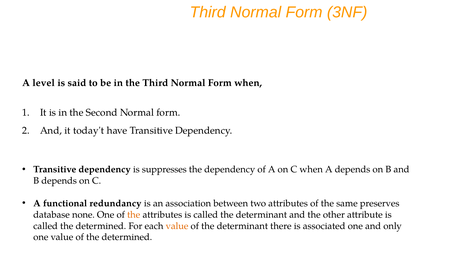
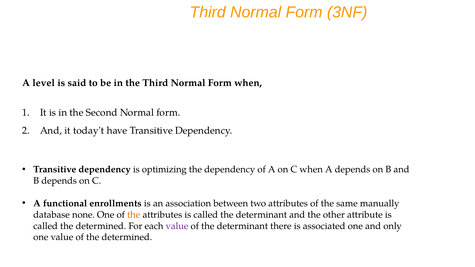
suppresses: suppresses -> optimizing
redundancy: redundancy -> enrollments
preserves: preserves -> manually
value at (177, 226) colour: orange -> purple
